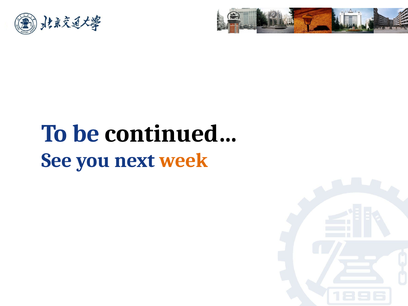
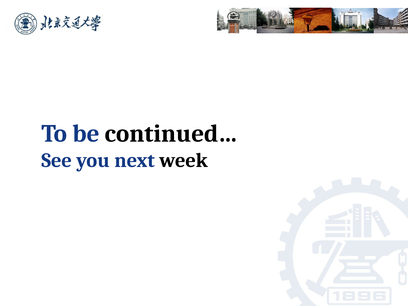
week colour: orange -> black
